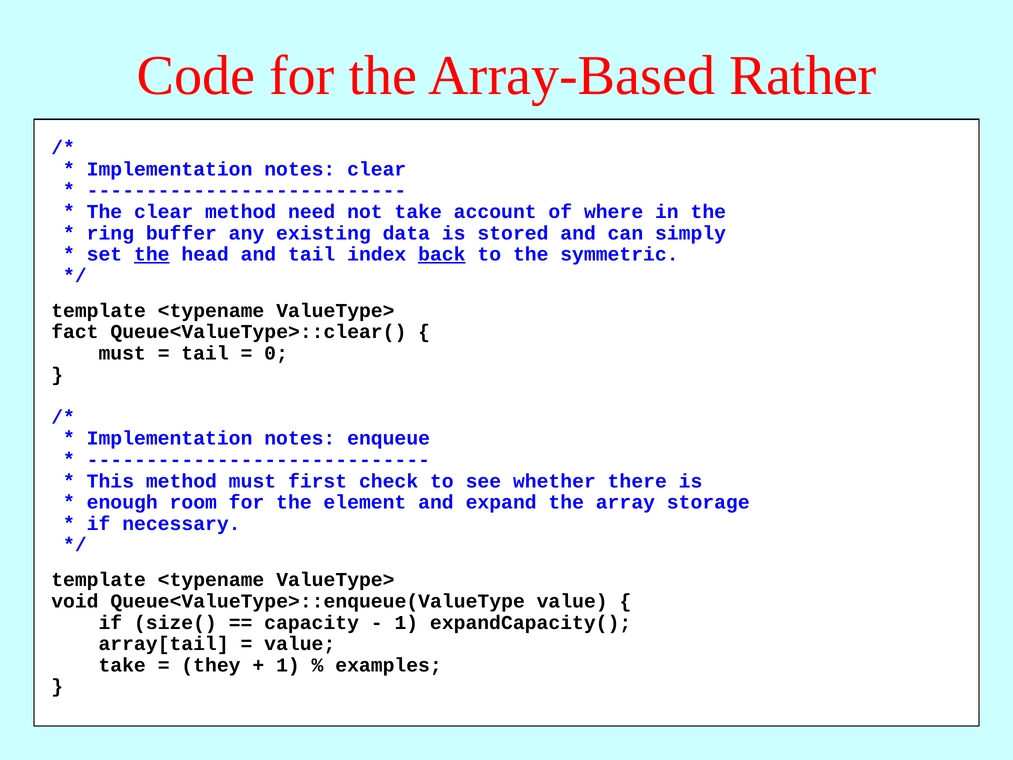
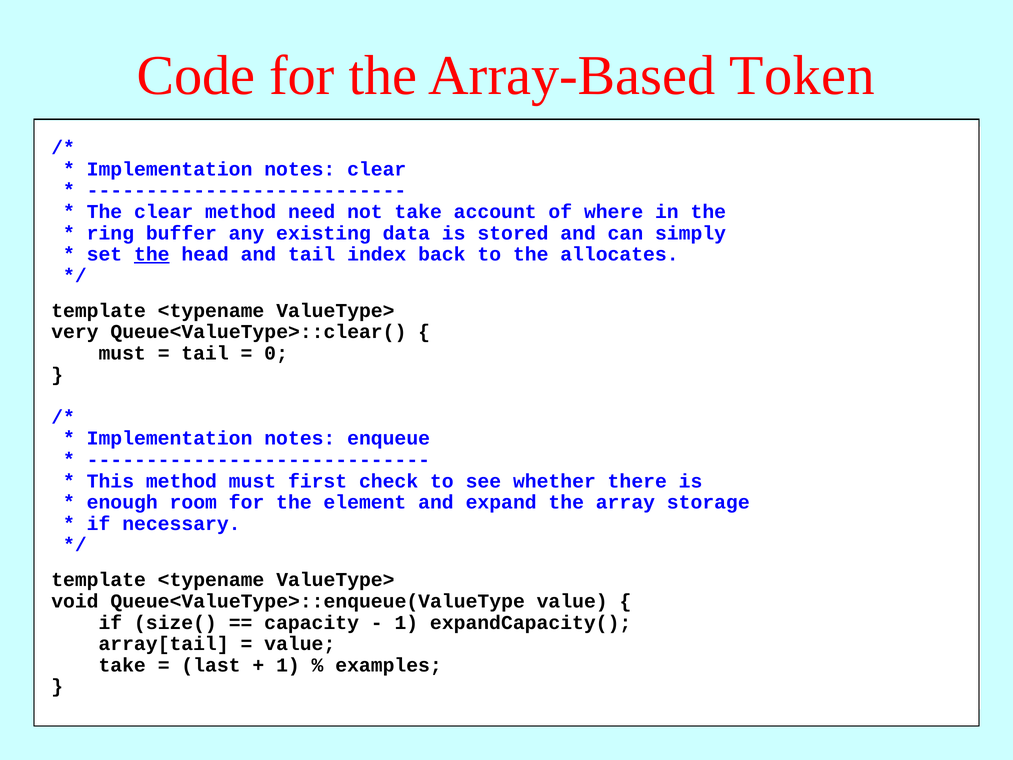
Rather: Rather -> Token
back underline: present -> none
symmetric: symmetric -> allocates
fact: fact -> very
they: they -> last
